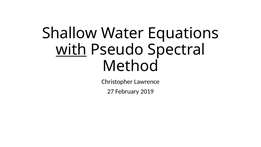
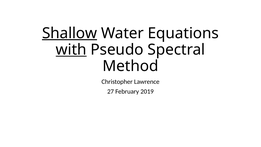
Shallow underline: none -> present
